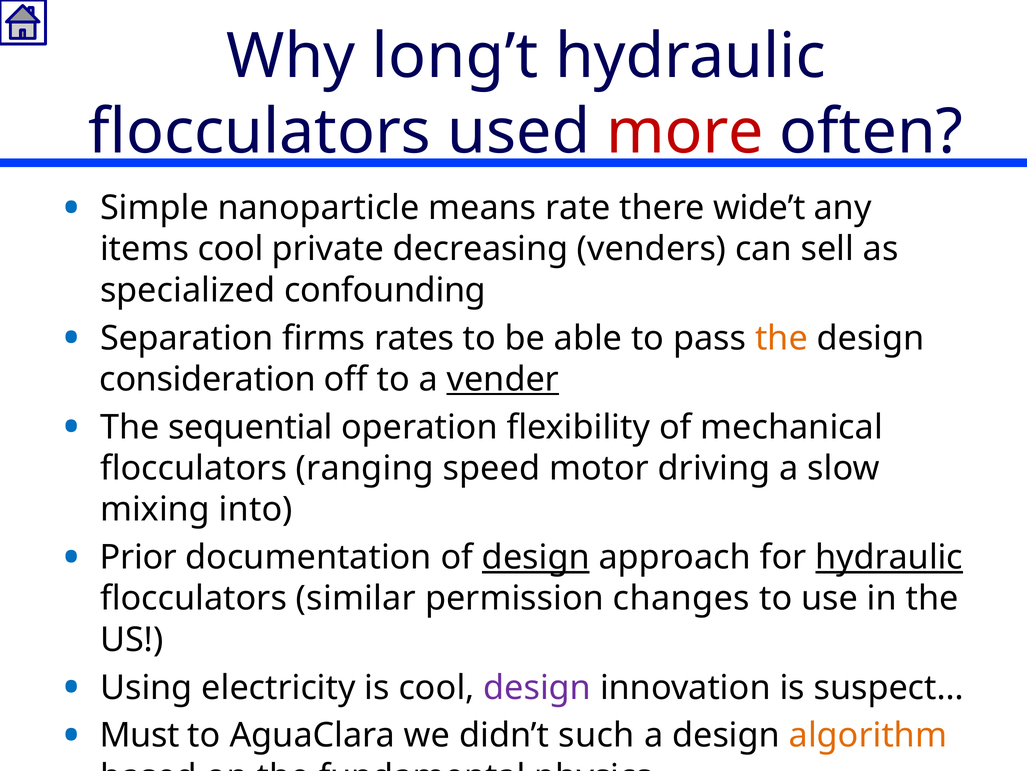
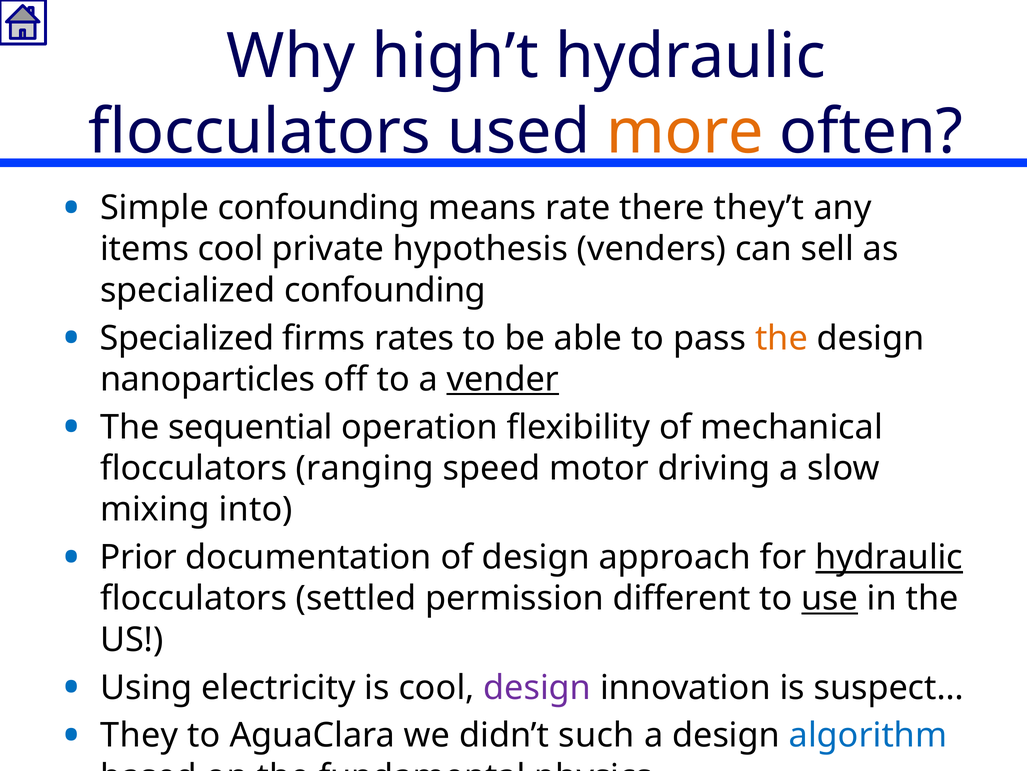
long’t: long’t -> high’t
more colour: red -> orange
Simple nanoparticle: nanoparticle -> confounding
wide’t: wide’t -> they’t
decreasing: decreasing -> hypothesis
Separation at (187, 338): Separation -> Specialized
consideration: consideration -> nanoparticles
design at (536, 557) underline: present -> none
similar: similar -> settled
changes: changes -> different
use underline: none -> present
Must: Must -> They
algorithm colour: orange -> blue
